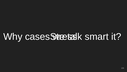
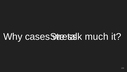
smart: smart -> much
